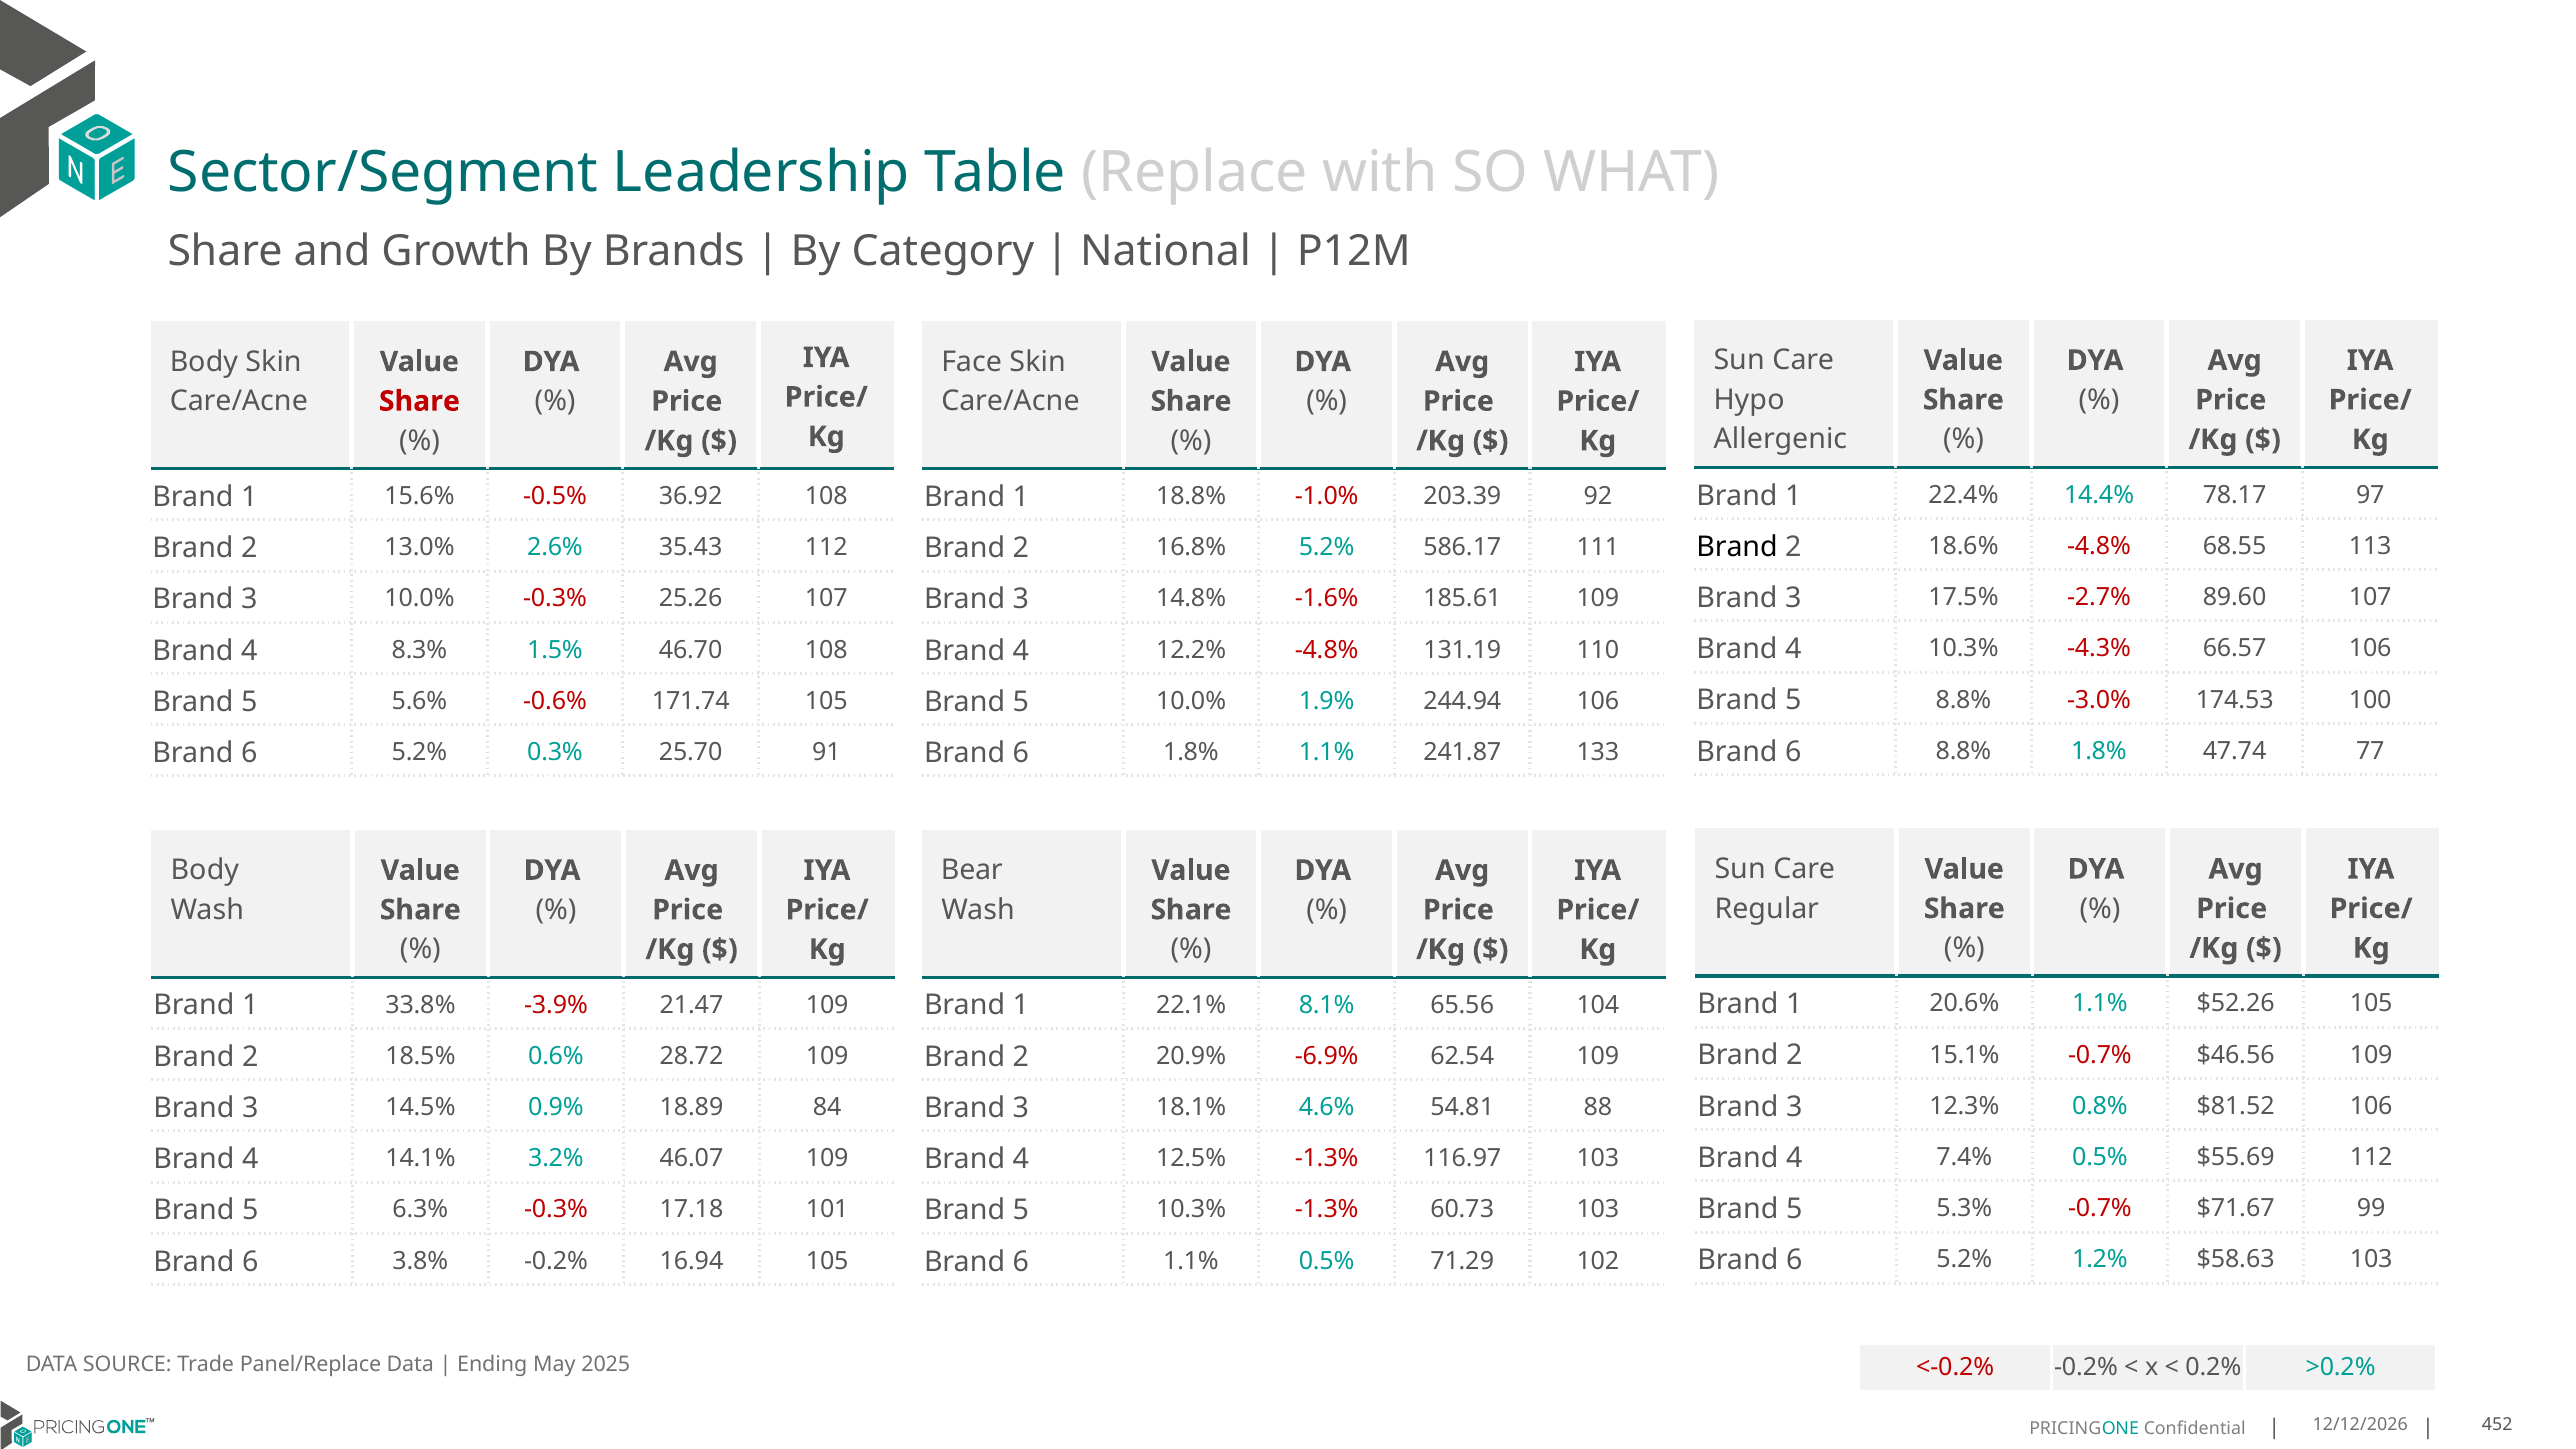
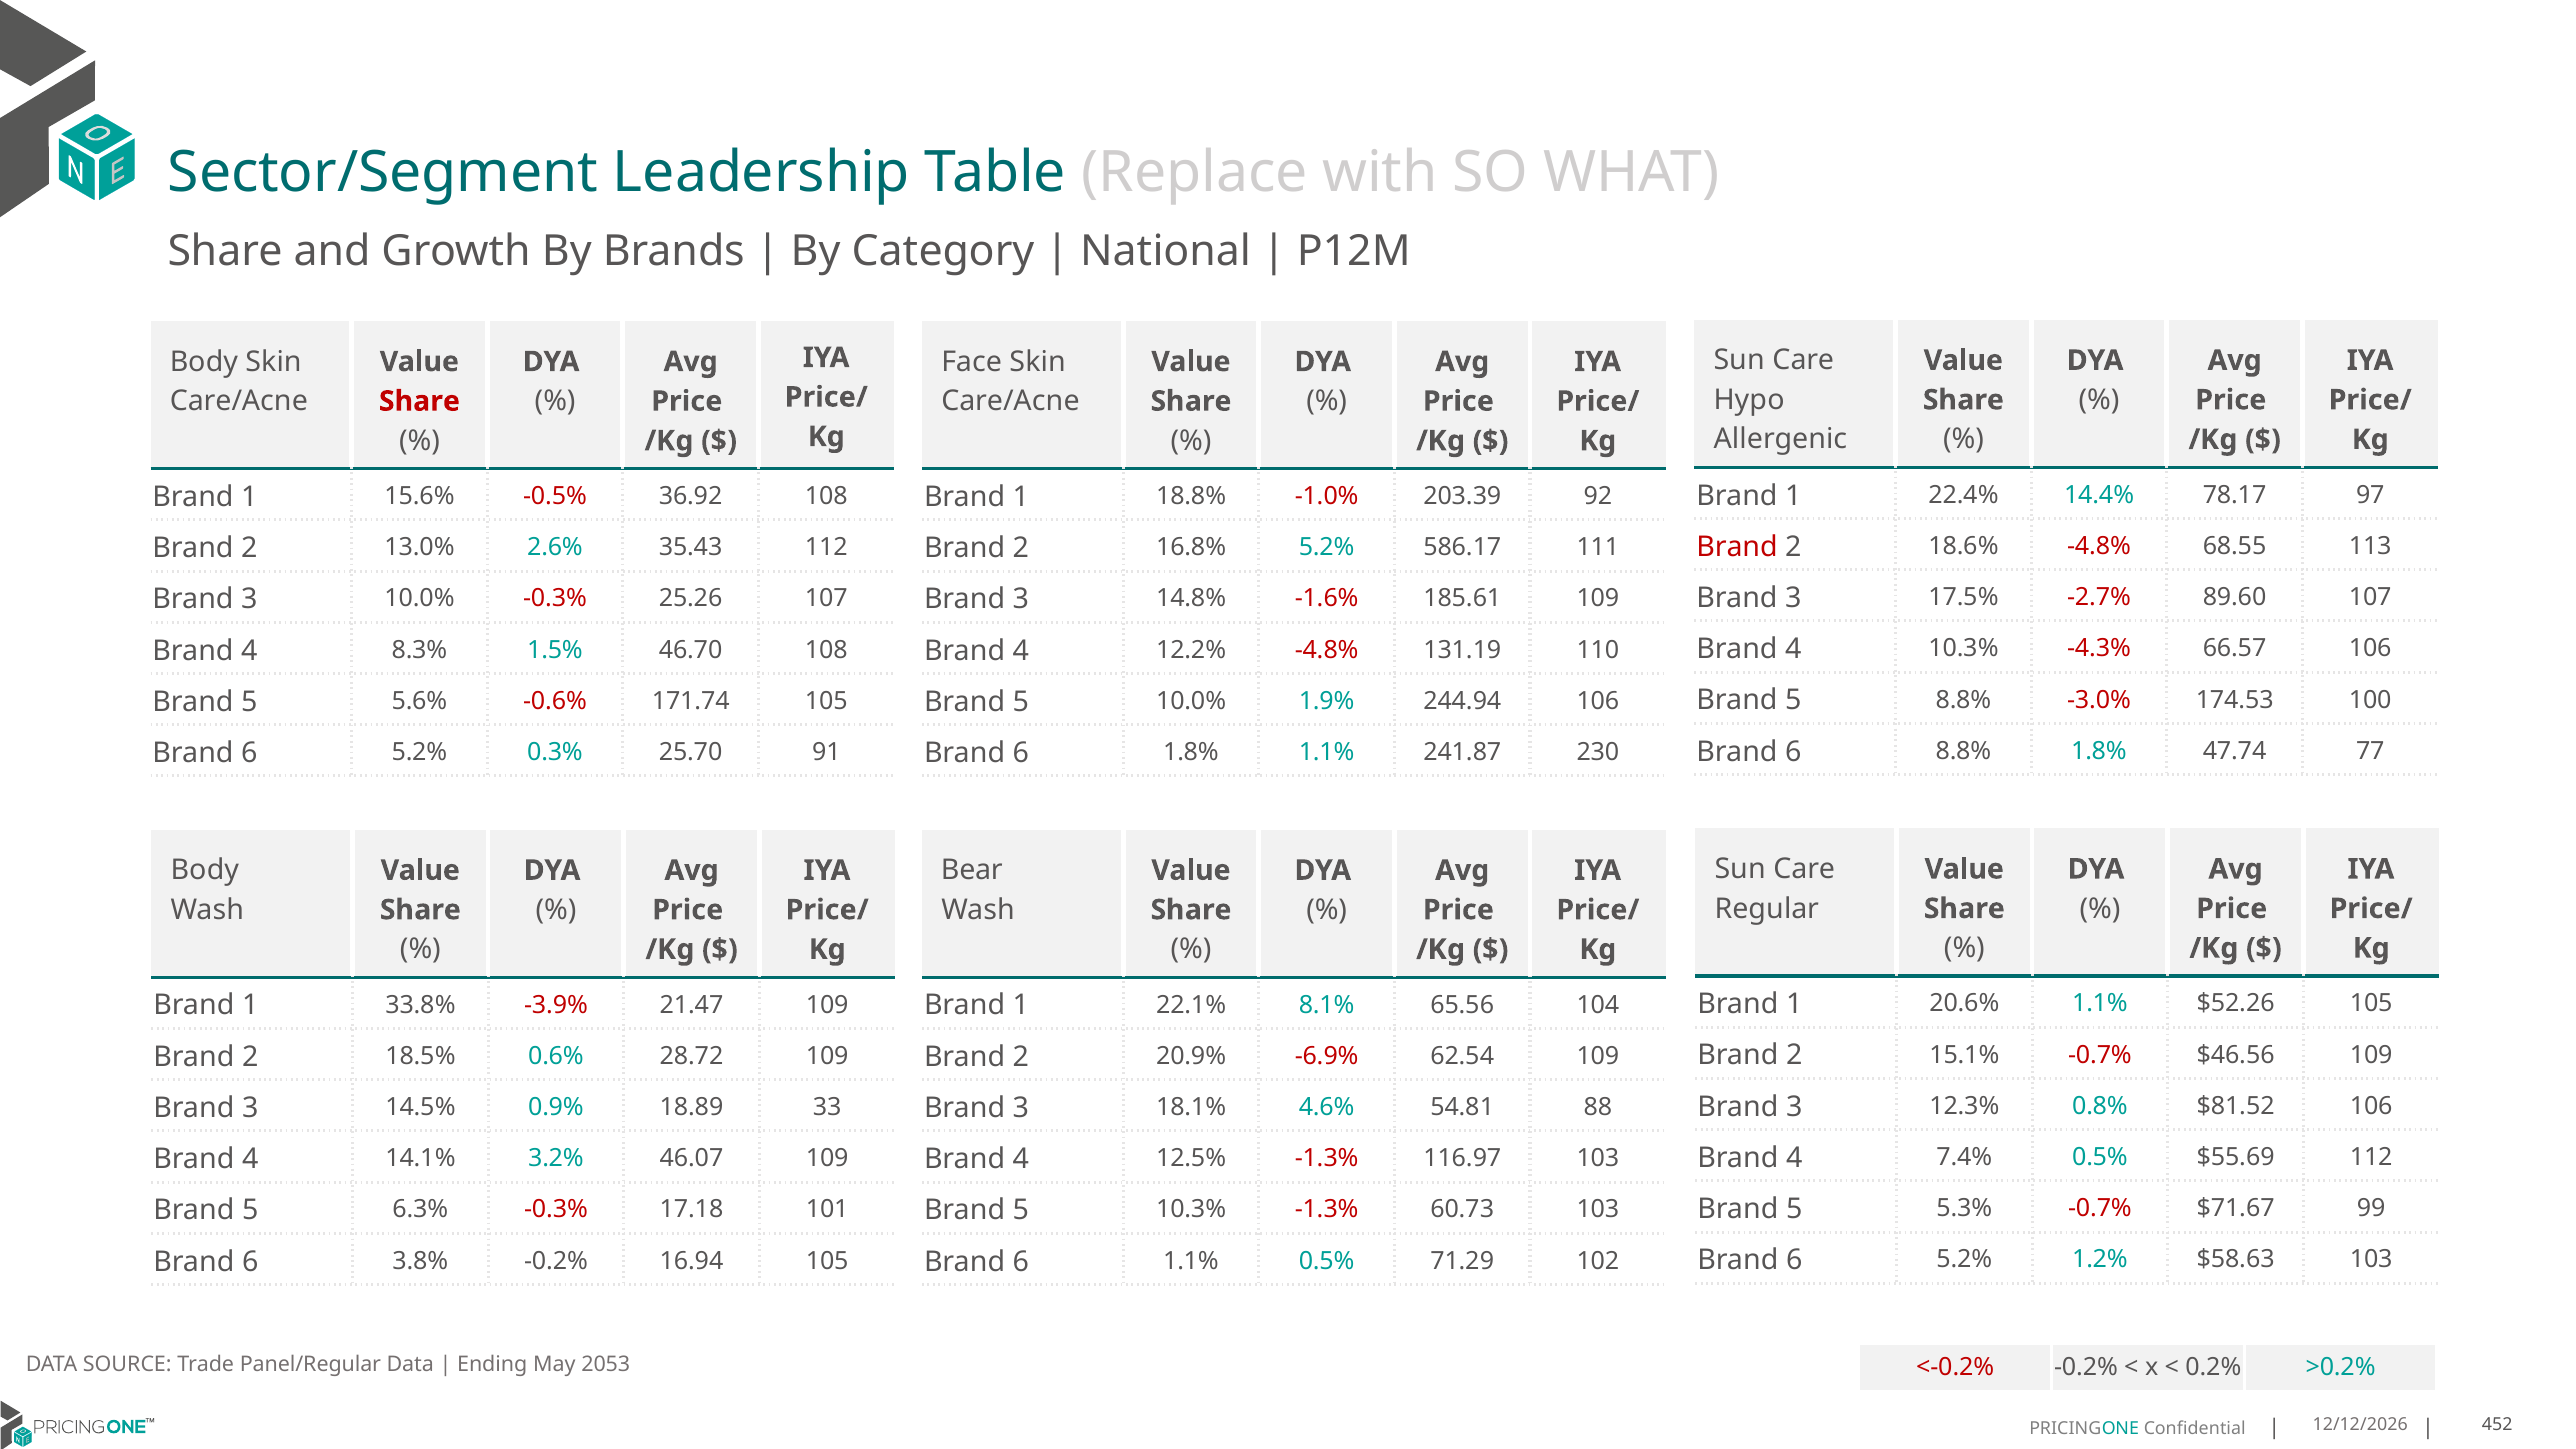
Brand at (1737, 547) colour: black -> red
133: 133 -> 230
84: 84 -> 33
Panel/Replace: Panel/Replace -> Panel/Regular
2025: 2025 -> 2053
